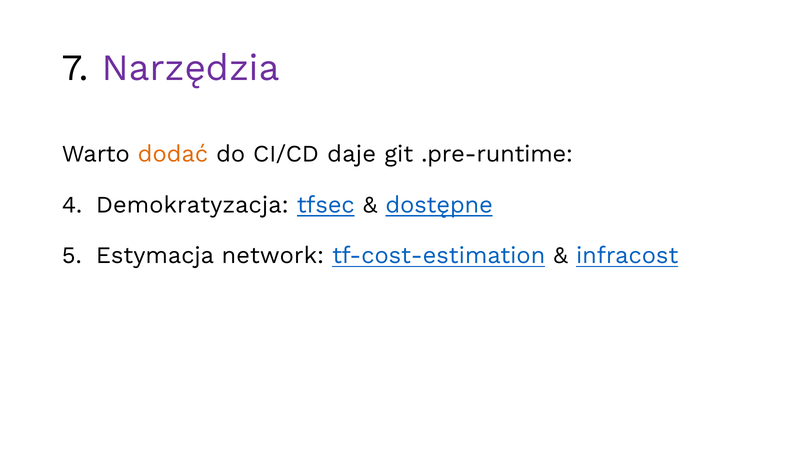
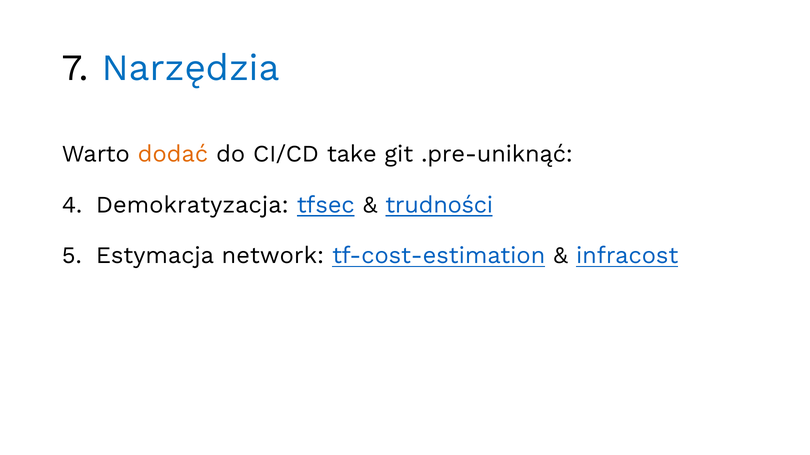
Narzędzia colour: purple -> blue
daje: daje -> take
.pre-runtime: .pre-runtime -> .pre-uniknąć
dostępne: dostępne -> trudności
